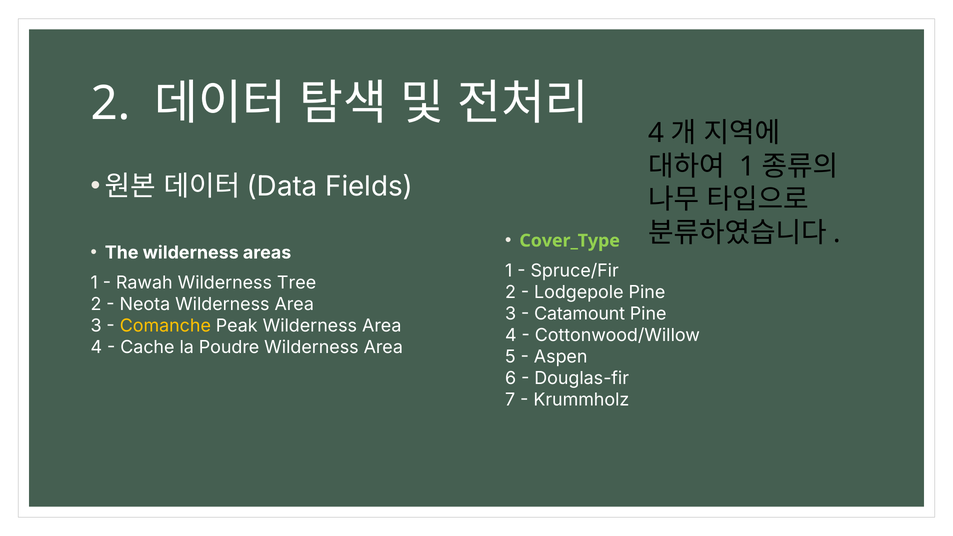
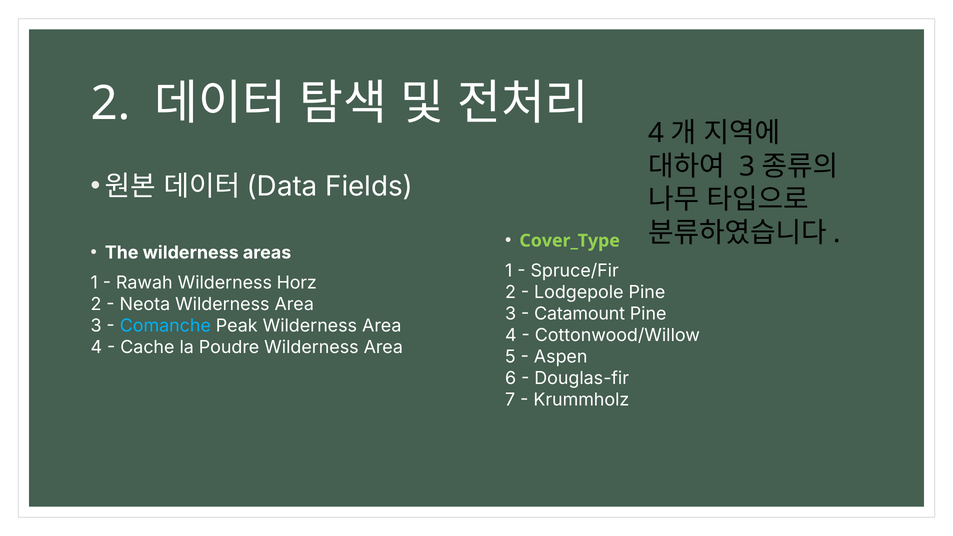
1 at (747, 166): 1 -> 3
Tree: Tree -> Horz
Comanche colour: yellow -> light blue
